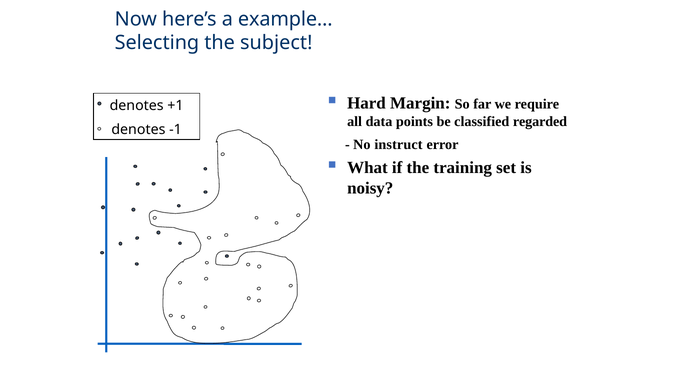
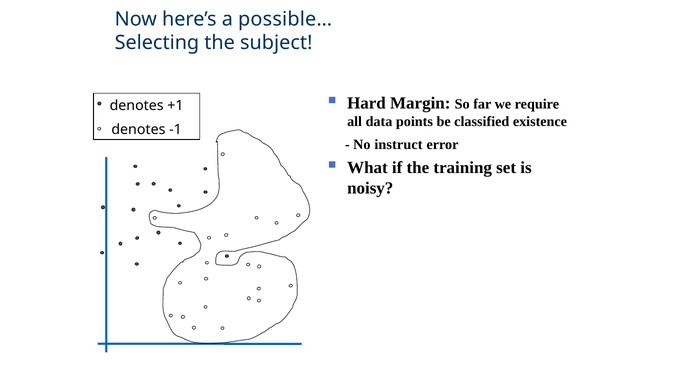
example…: example… -> possible…
regarded: regarded -> existence
